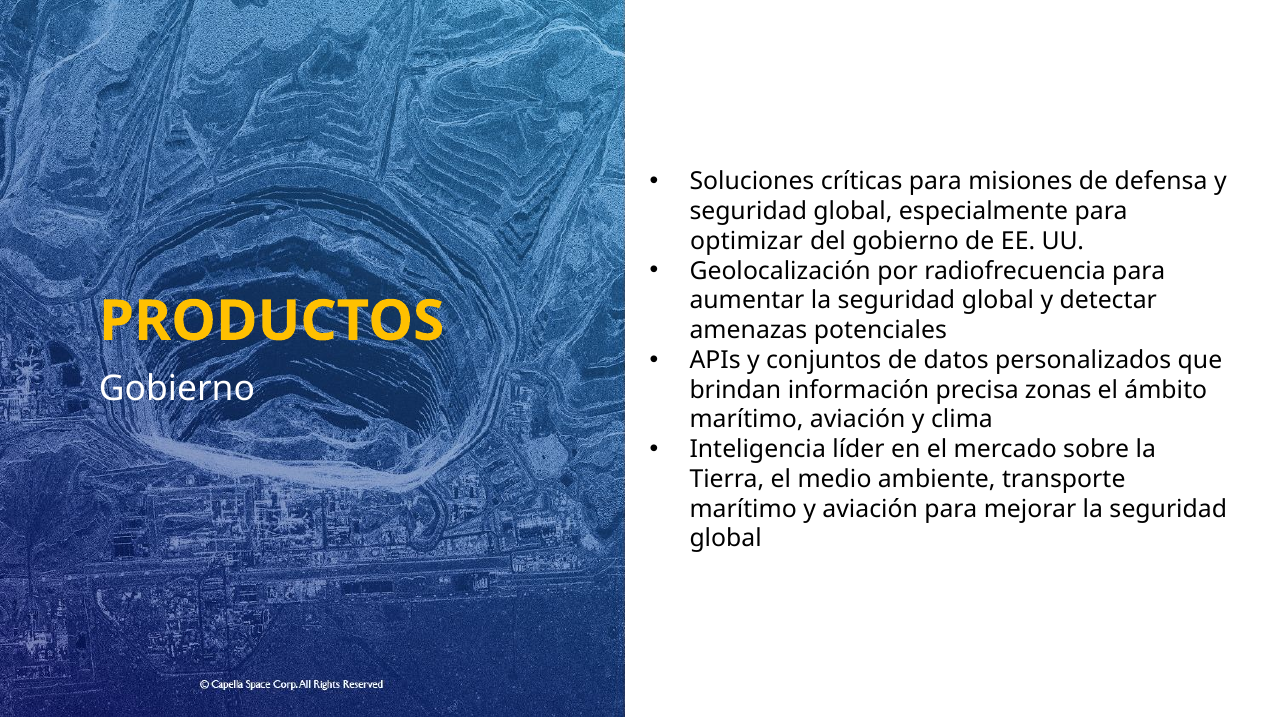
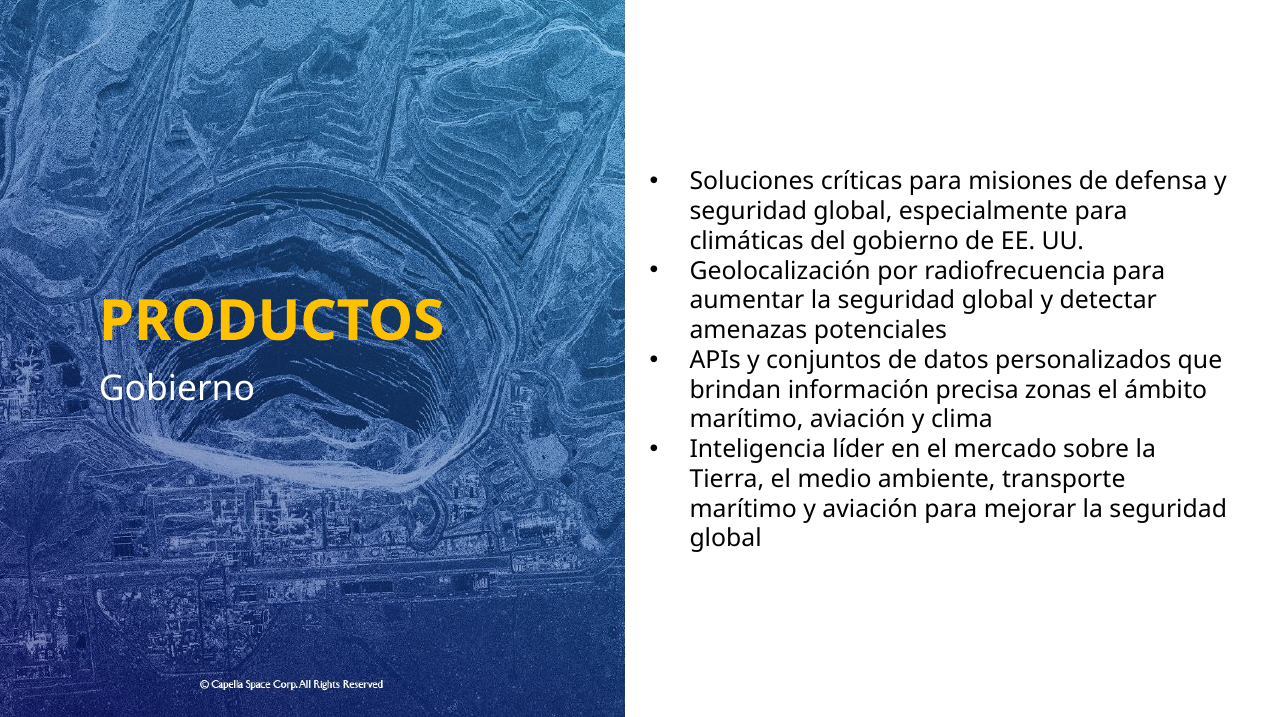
optimizar: optimizar -> climáticas
